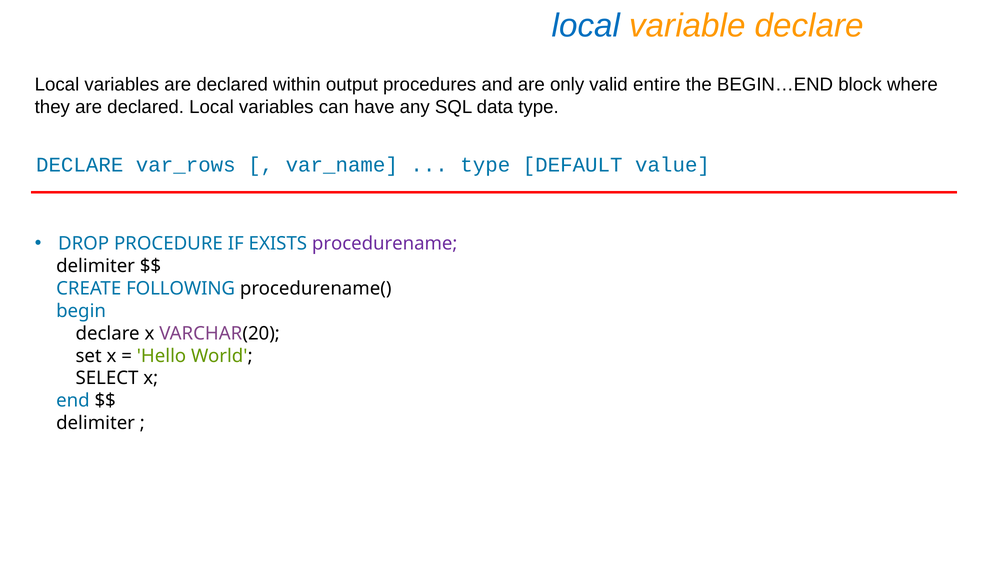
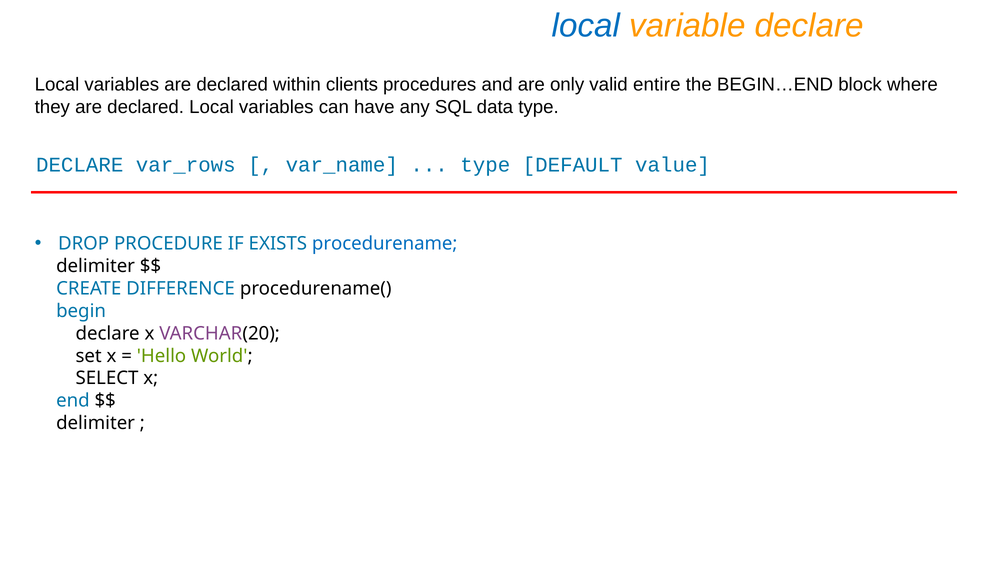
output: output -> clients
procedurename colour: purple -> blue
FOLLOWING: FOLLOWING -> DIFFERENCE
